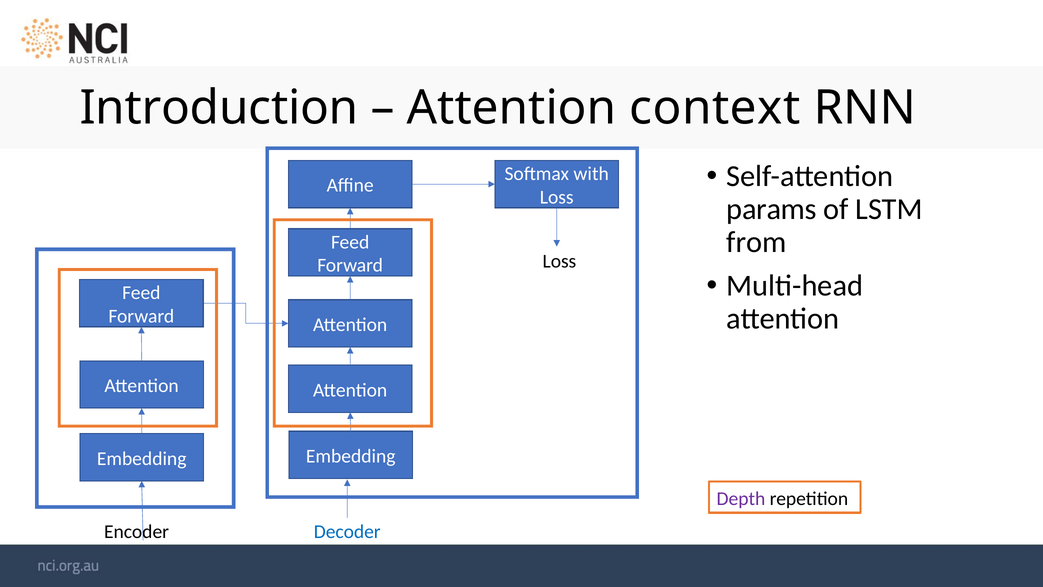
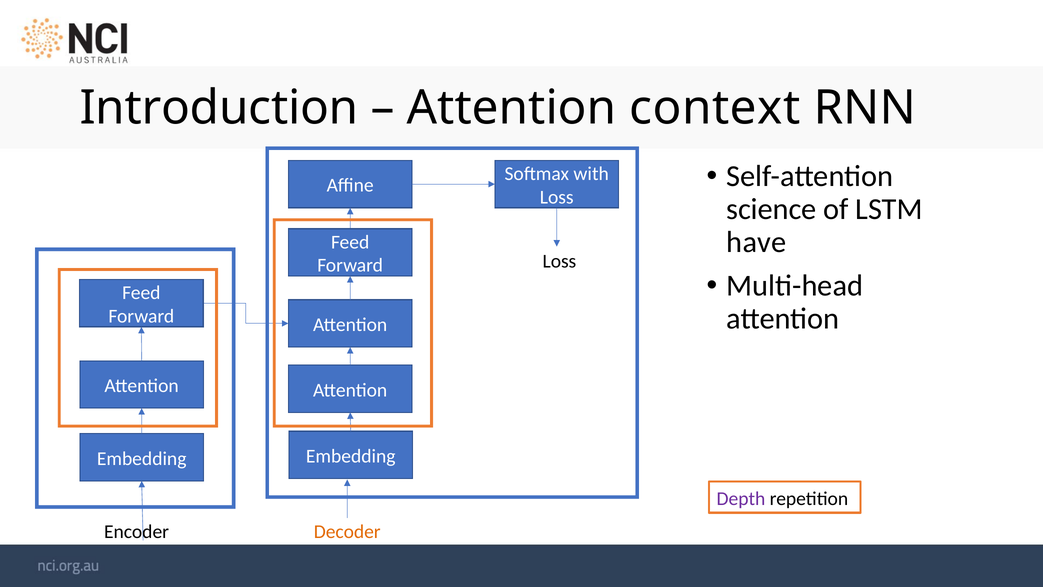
params: params -> science
from: from -> have
Decoder colour: blue -> orange
